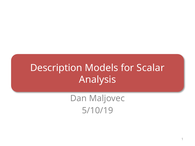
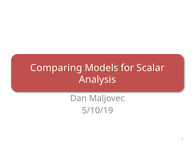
Description: Description -> Comparing
